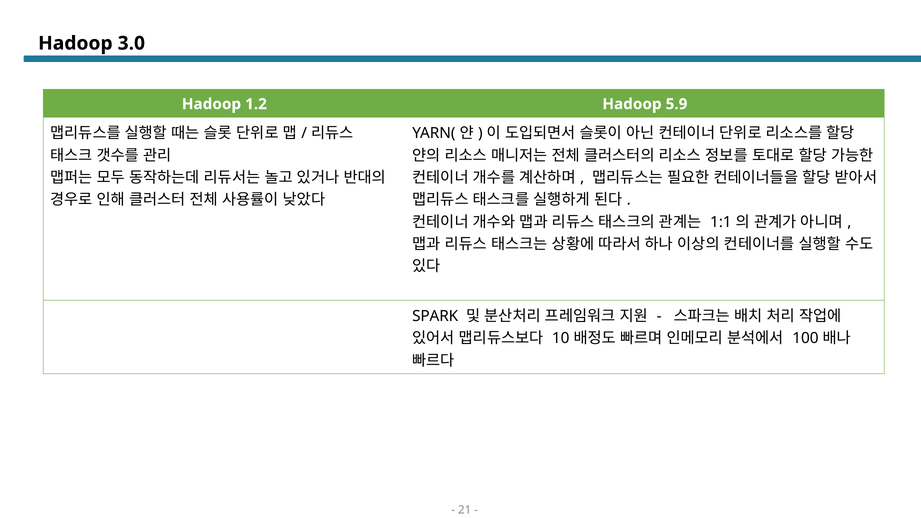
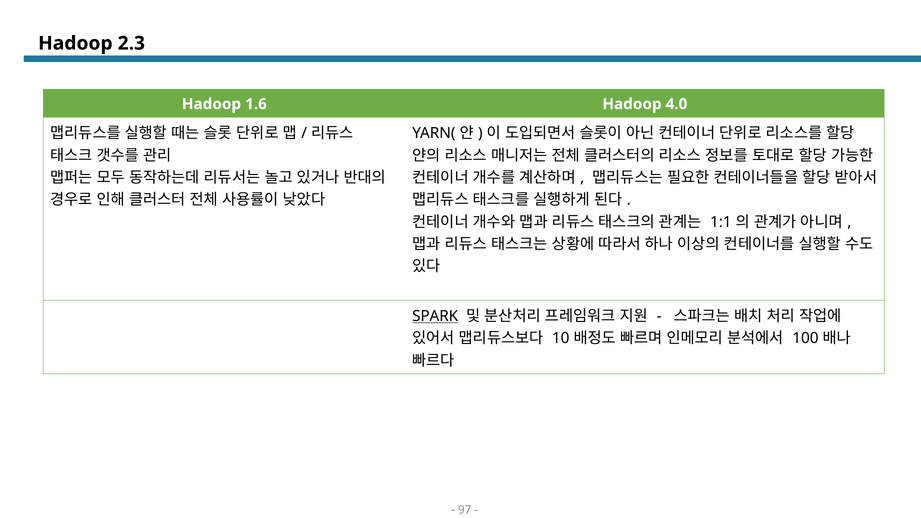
3.0: 3.0 -> 2.3
1.2: 1.2 -> 1.6
5.9: 5.9 -> 4.0
SPARK underline: none -> present
21: 21 -> 97
